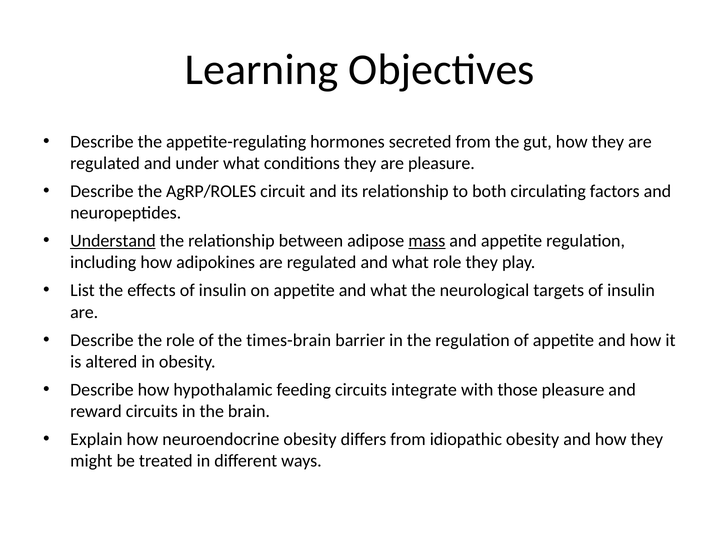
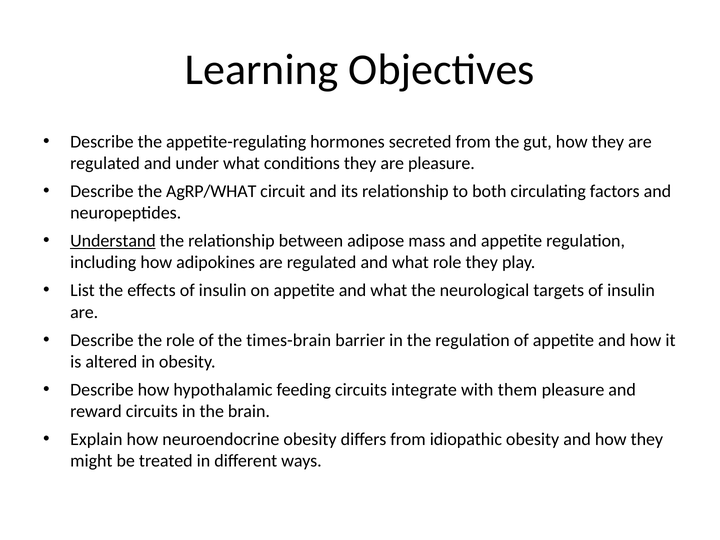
AgRP/ROLES: AgRP/ROLES -> AgRP/WHAT
mass underline: present -> none
those: those -> them
